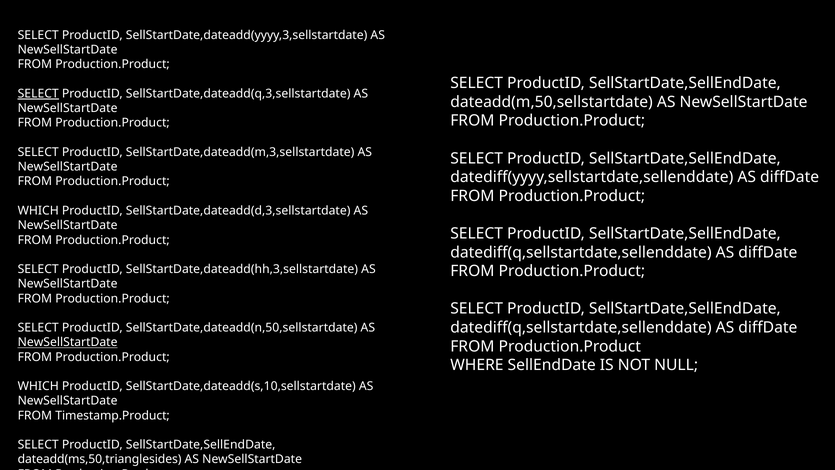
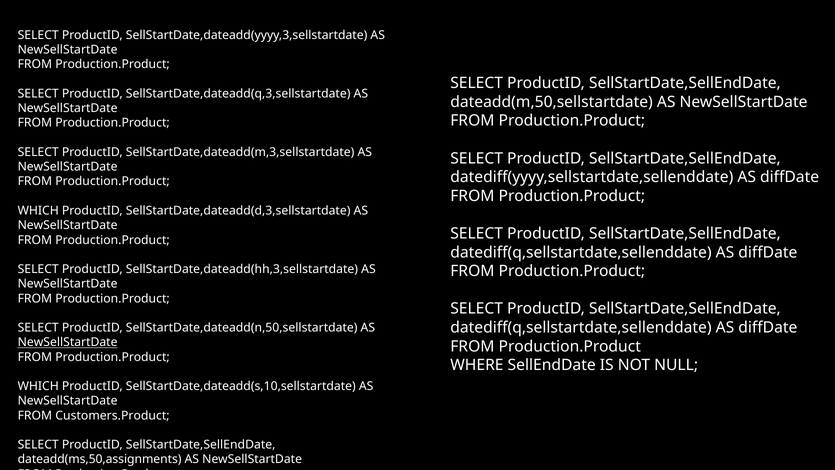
SELECT at (38, 94) underline: present -> none
Timestamp.Product: Timestamp.Product -> Customers.Product
dateadd(ms,50,trianglesides: dateadd(ms,50,trianglesides -> dateadd(ms,50,assignments
